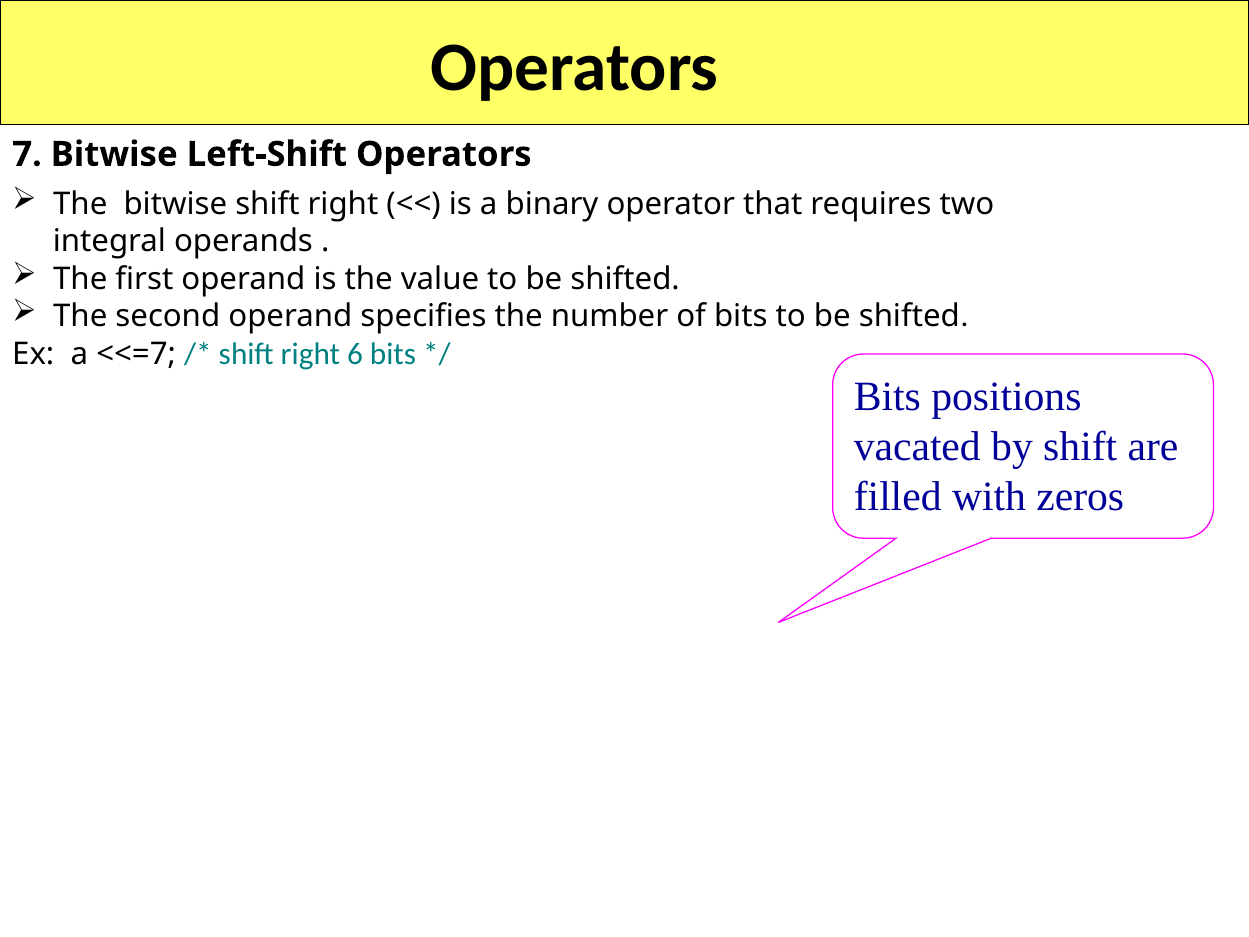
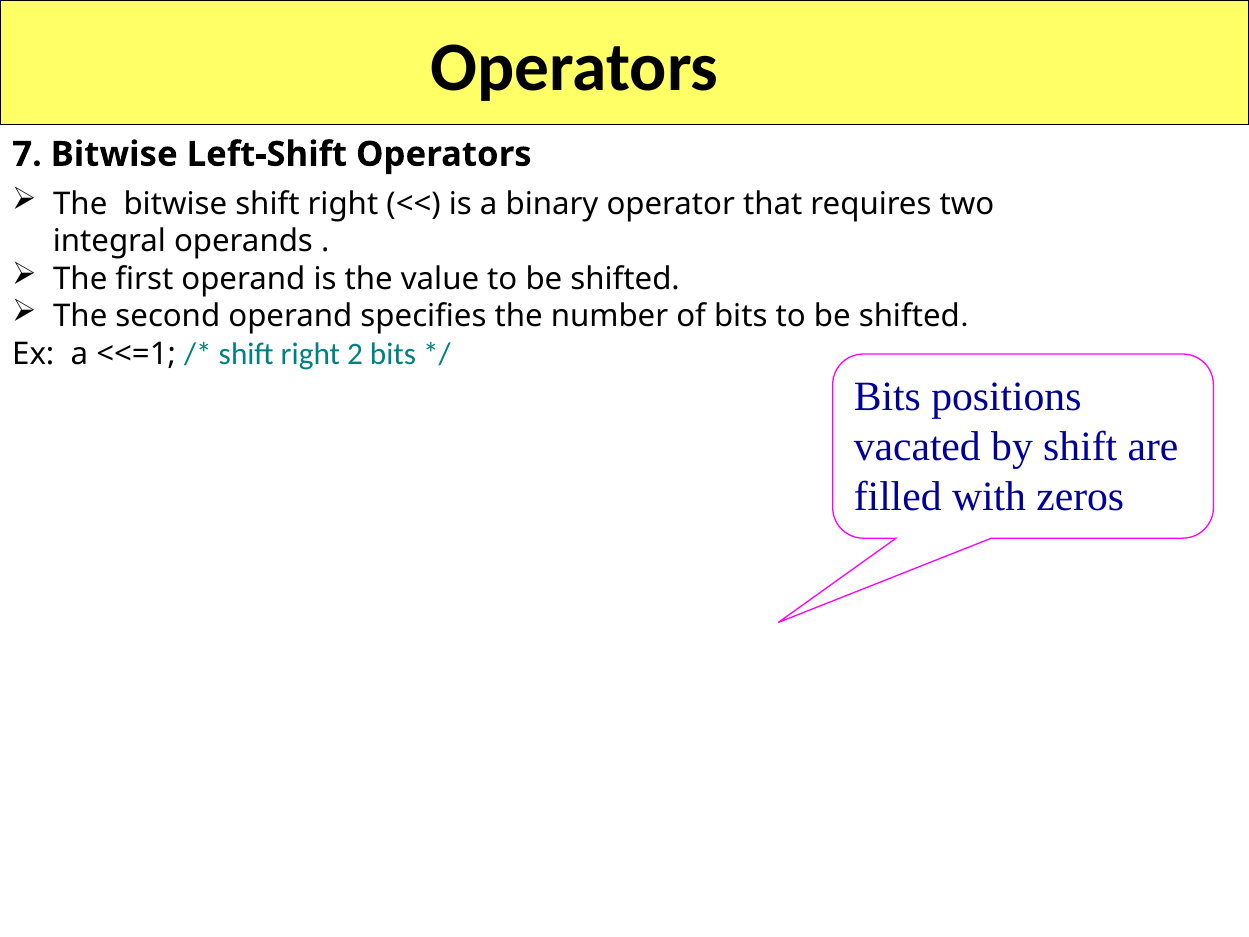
<<=7: <<=7 -> <<=1
6: 6 -> 2
